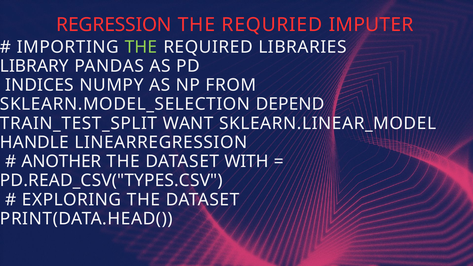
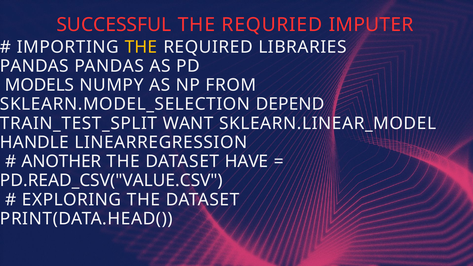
REGRESSION: REGRESSION -> SUCCESSFUL
THE at (141, 47) colour: light green -> yellow
LIBRARY at (34, 66): LIBRARY -> PANDAS
INDICES: INDICES -> MODELS
WITH: WITH -> HAVE
PD.READ_CSV("TYPES.CSV: PD.READ_CSV("TYPES.CSV -> PD.READ_CSV("VALUE.CSV
